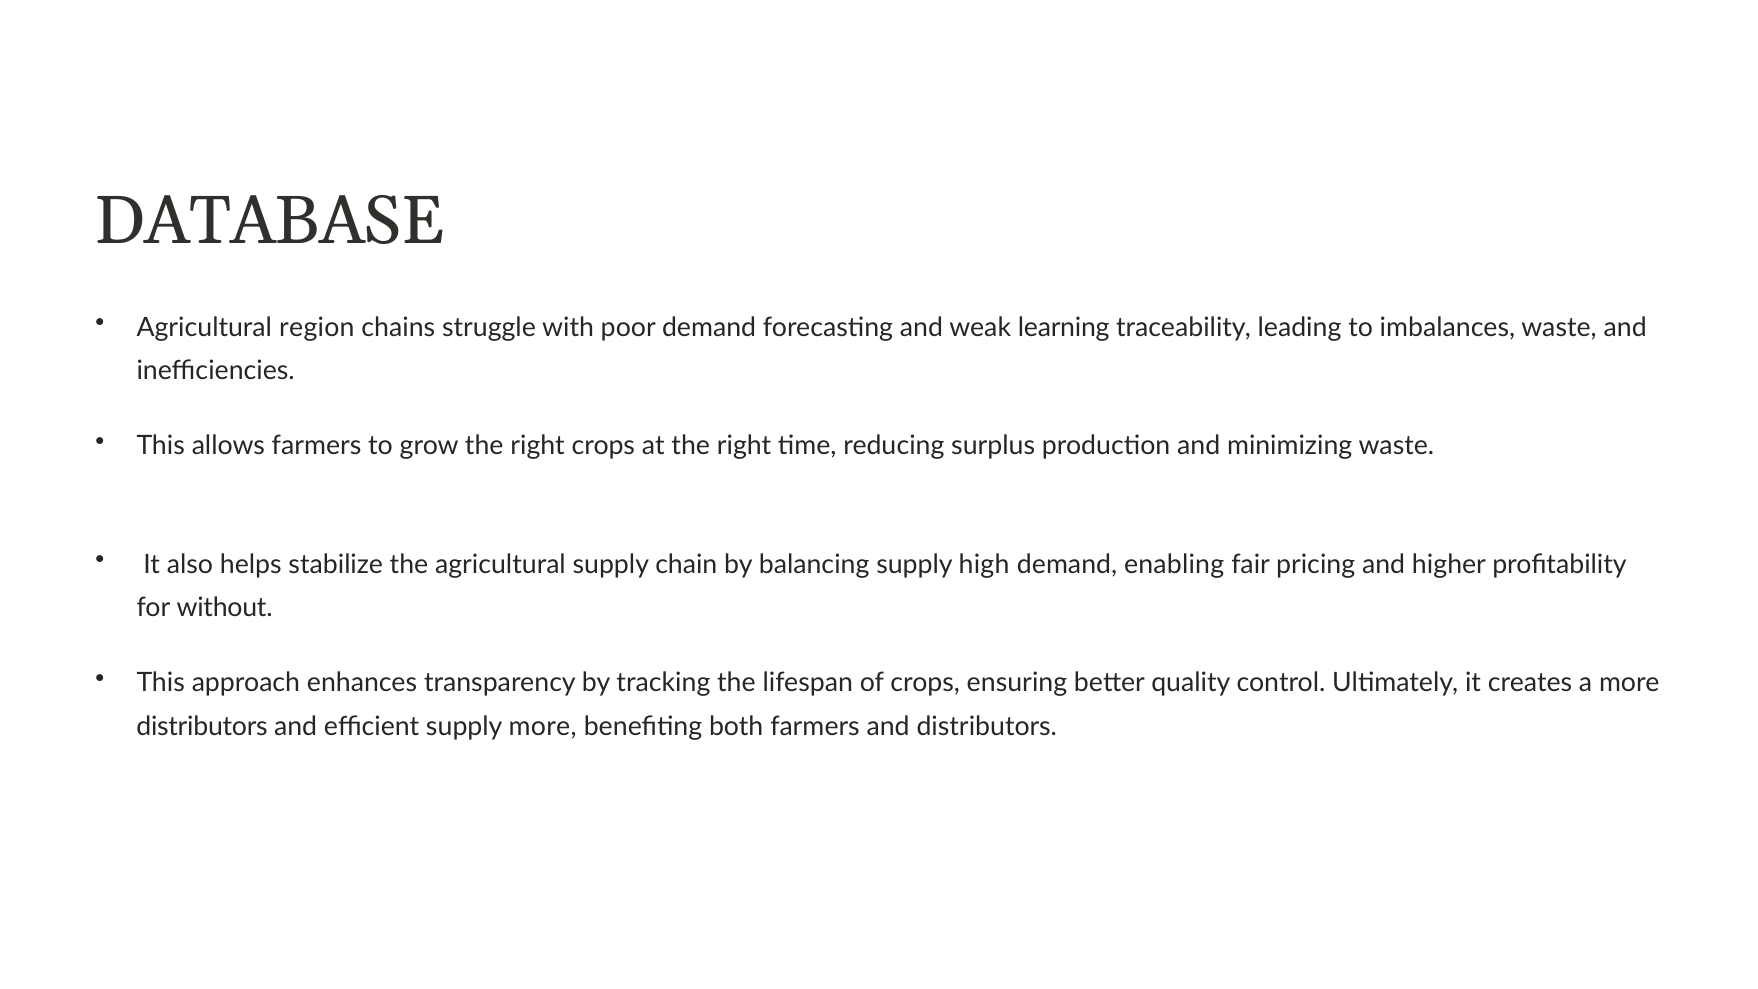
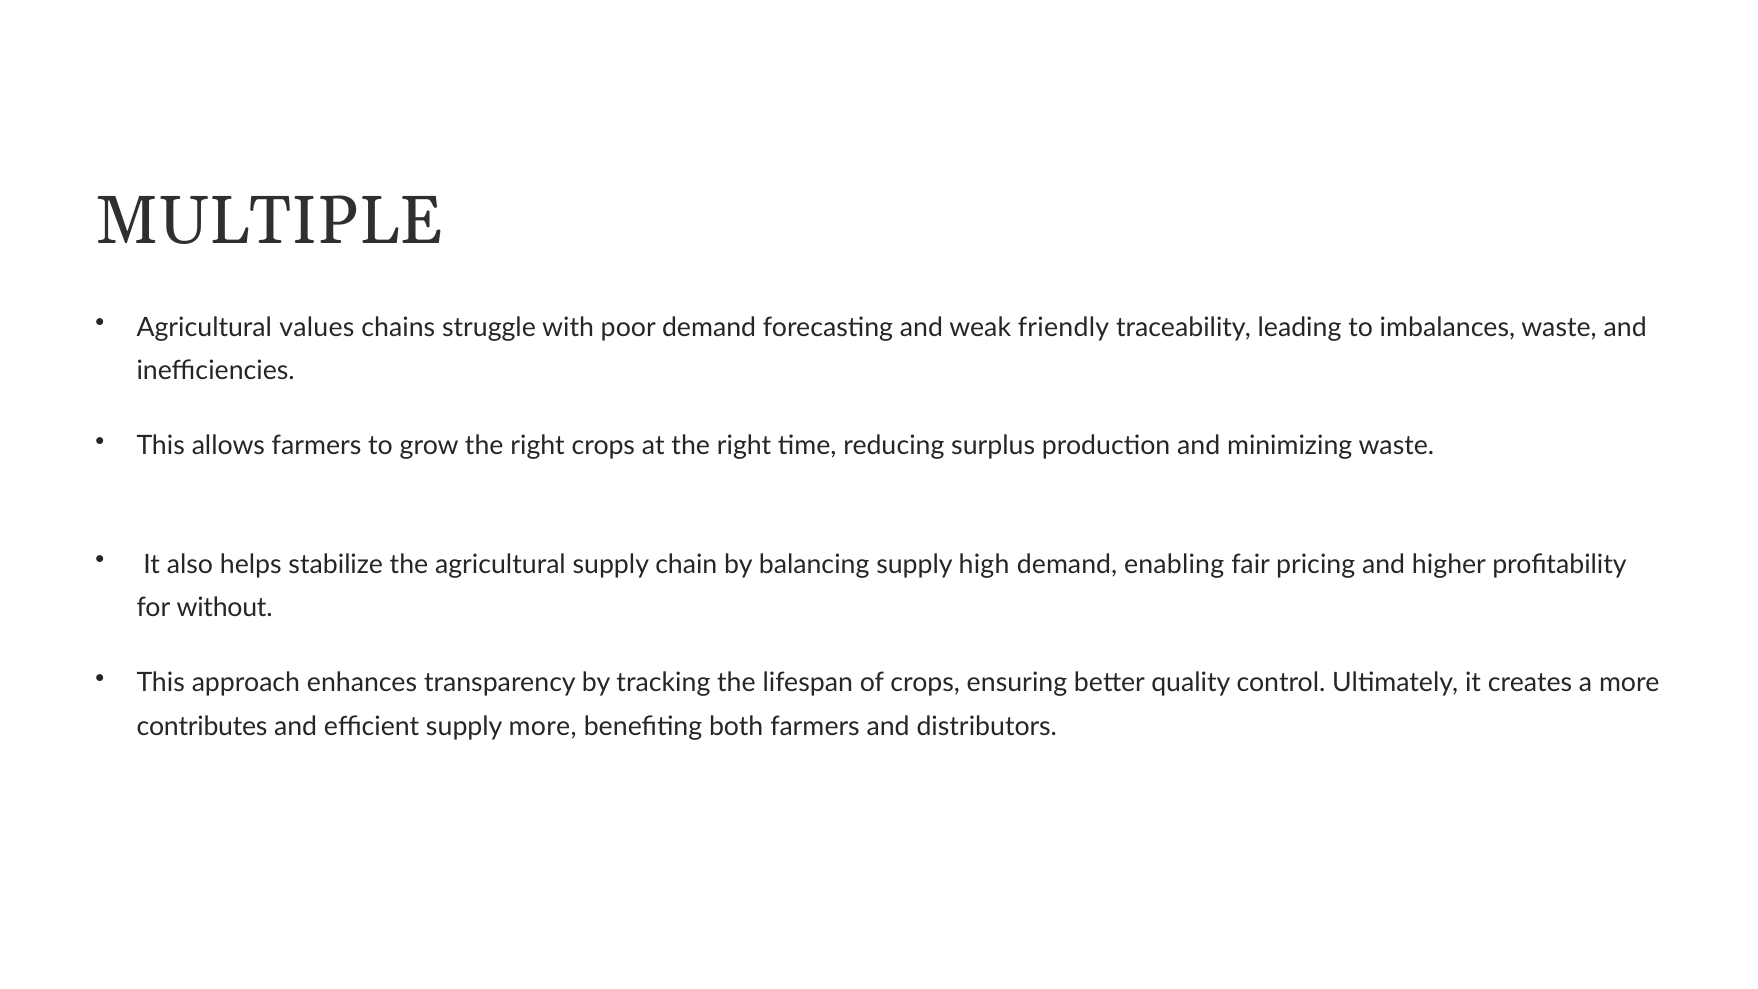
DATABASE: DATABASE -> MULTIPLE
region: region -> values
learning: learning -> friendly
distributors at (202, 726): distributors -> contributes
